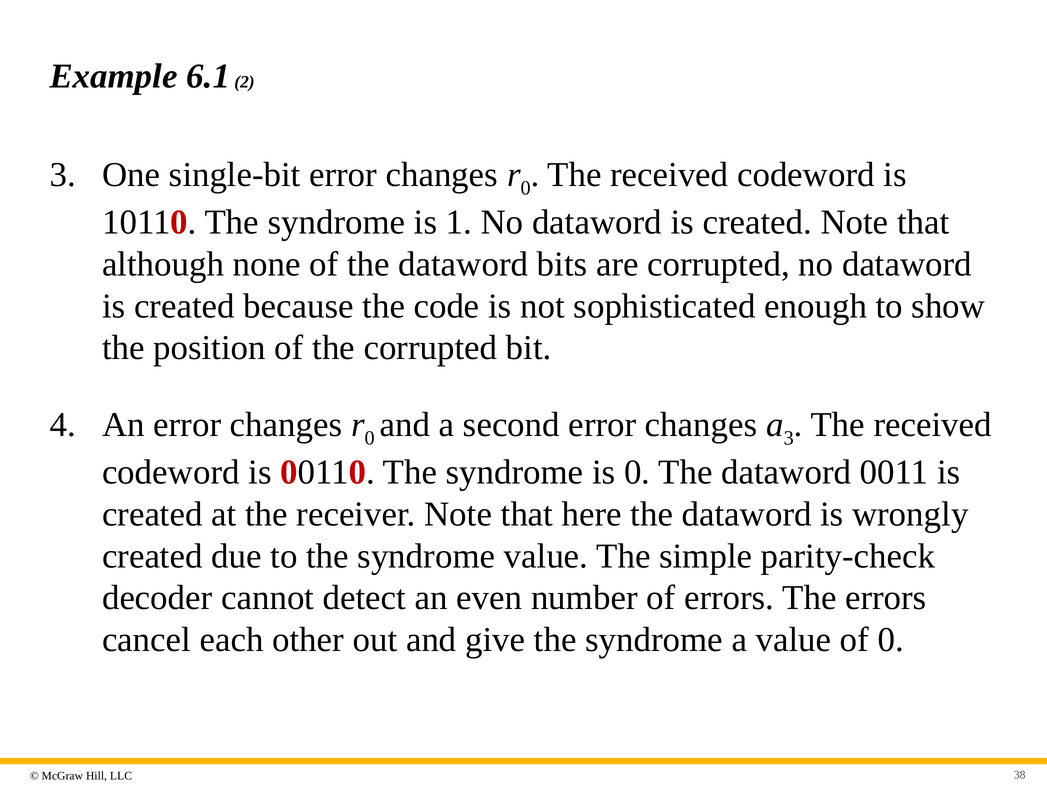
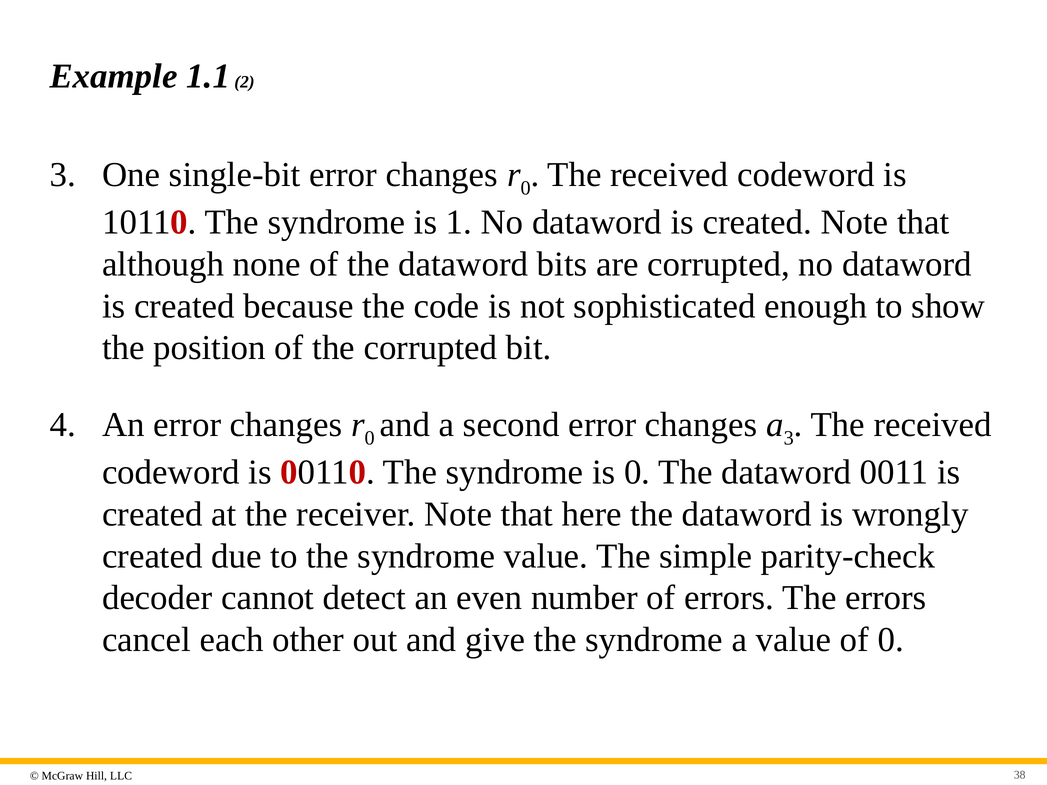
6.1: 6.1 -> 1.1
